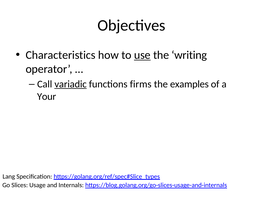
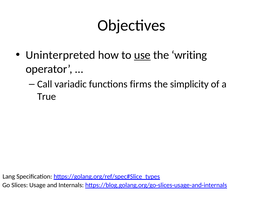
Characteristics: Characteristics -> Uninterpreted
variadic underline: present -> none
examples: examples -> simplicity
Your: Your -> True
